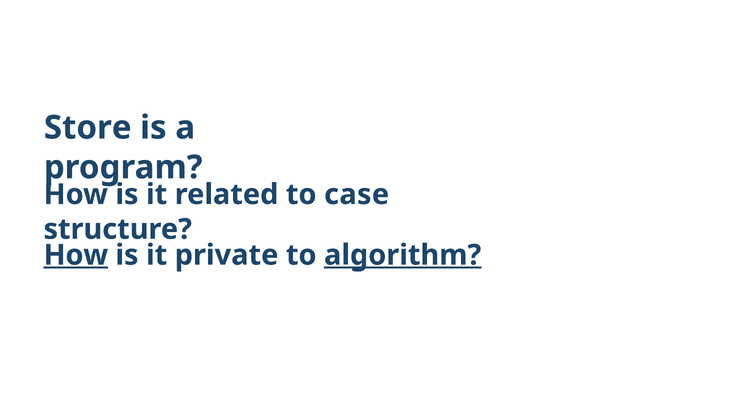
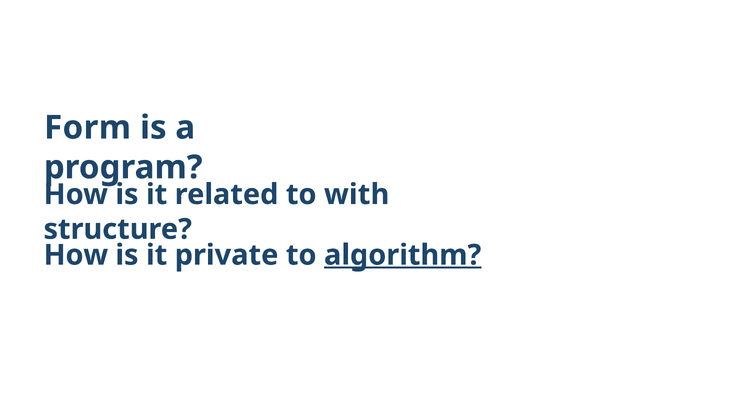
Store: Store -> Form
case: case -> with
How at (76, 255) underline: present -> none
